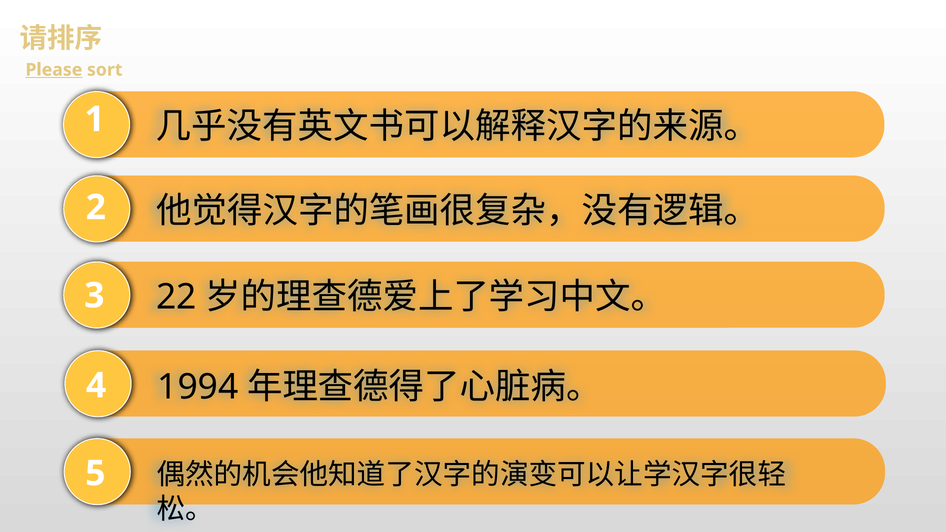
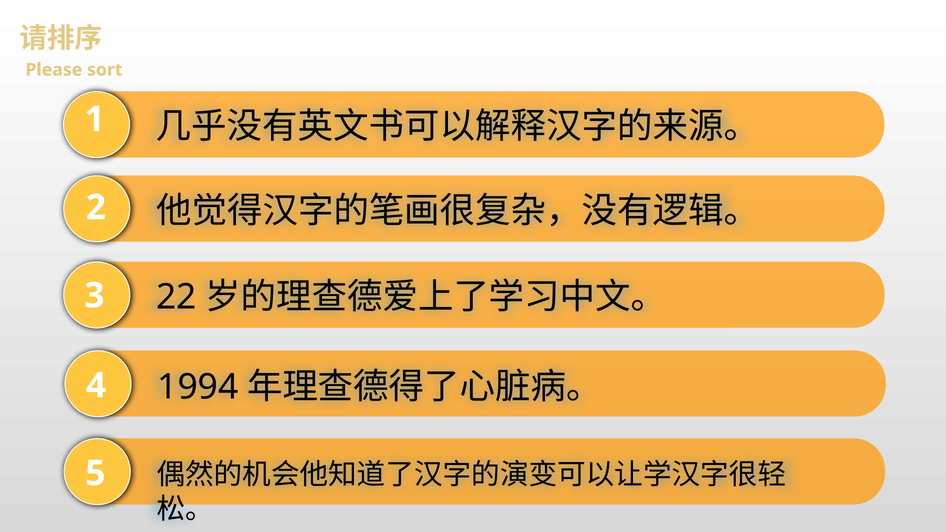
Please underline: present -> none
